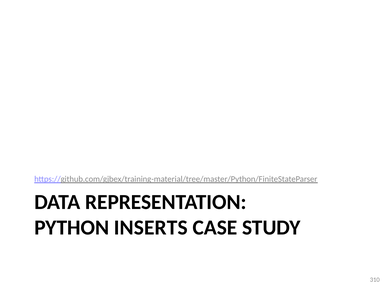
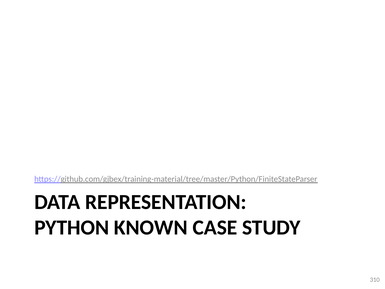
INSERTS: INSERTS -> KNOWN
